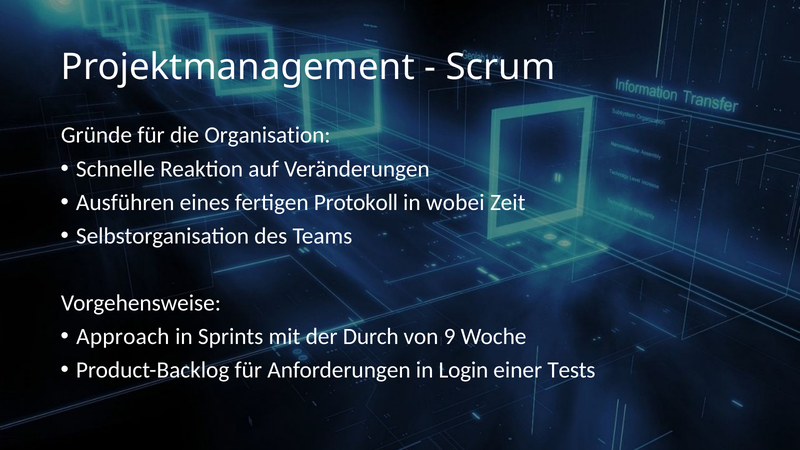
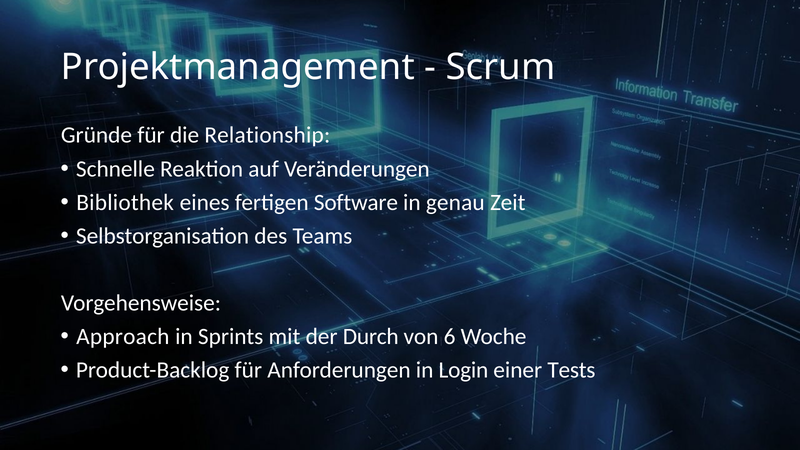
Organisation: Organisation -> Relationship
Ausführen: Ausführen -> Bibliothek
Protokoll: Protokoll -> Software
wobei: wobei -> genau
9: 9 -> 6
